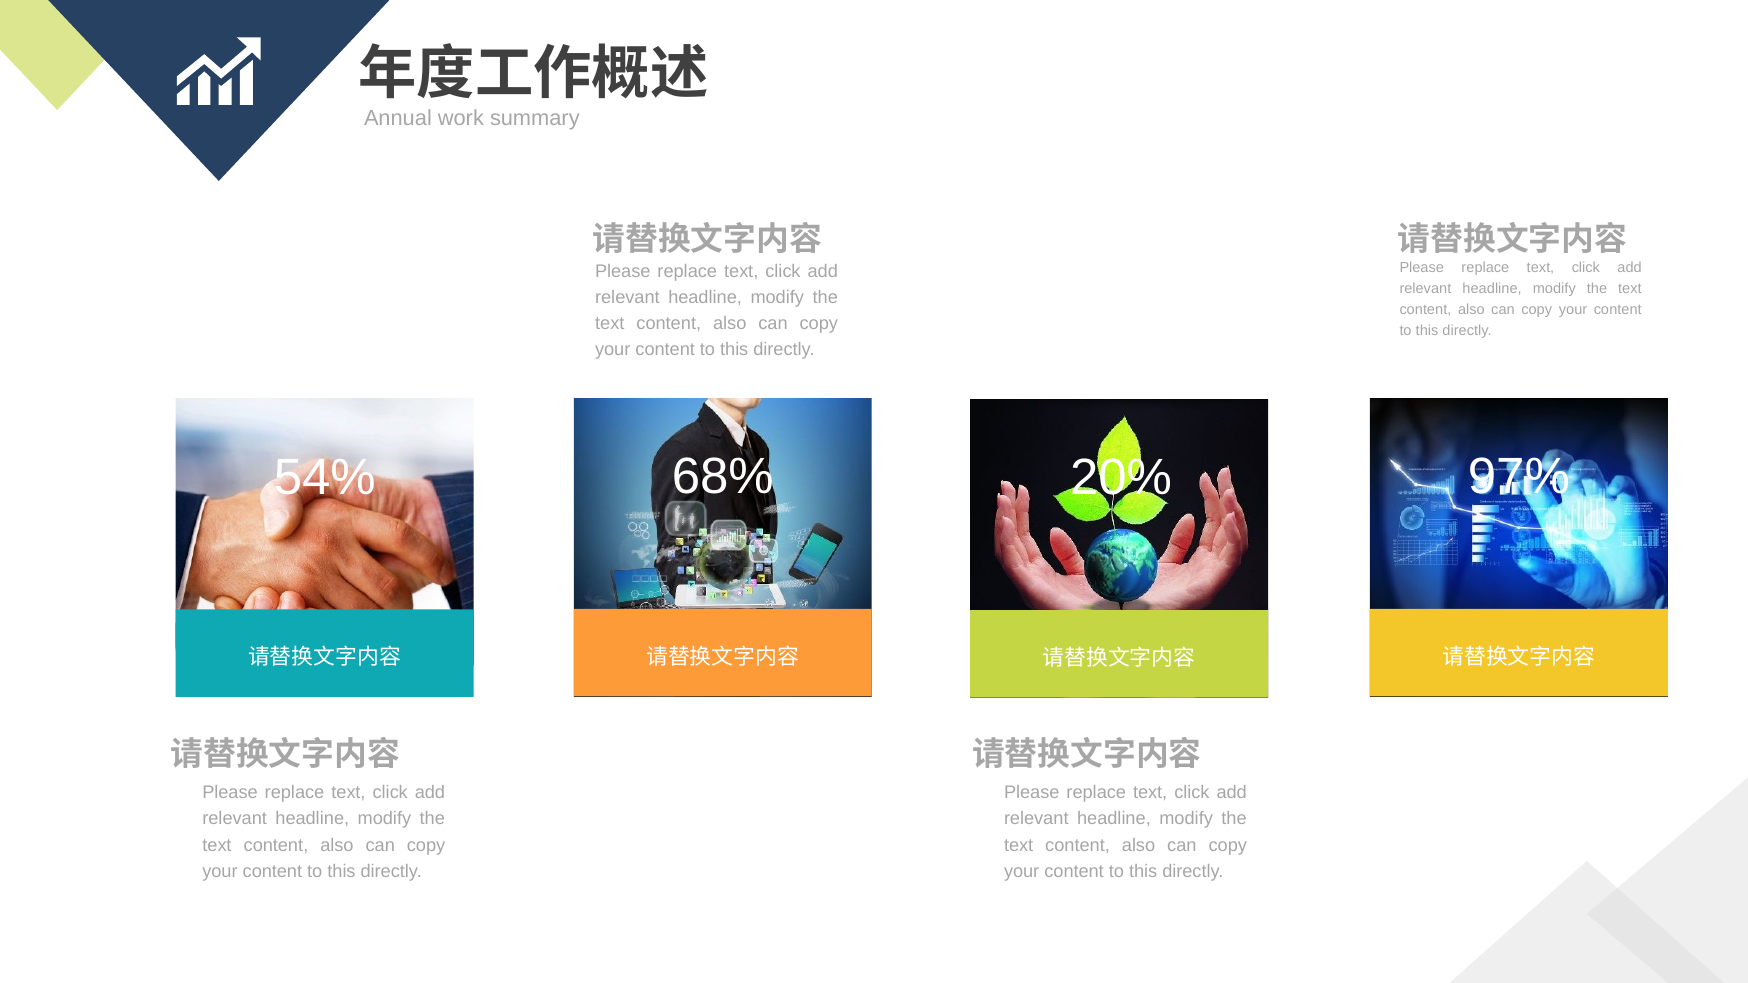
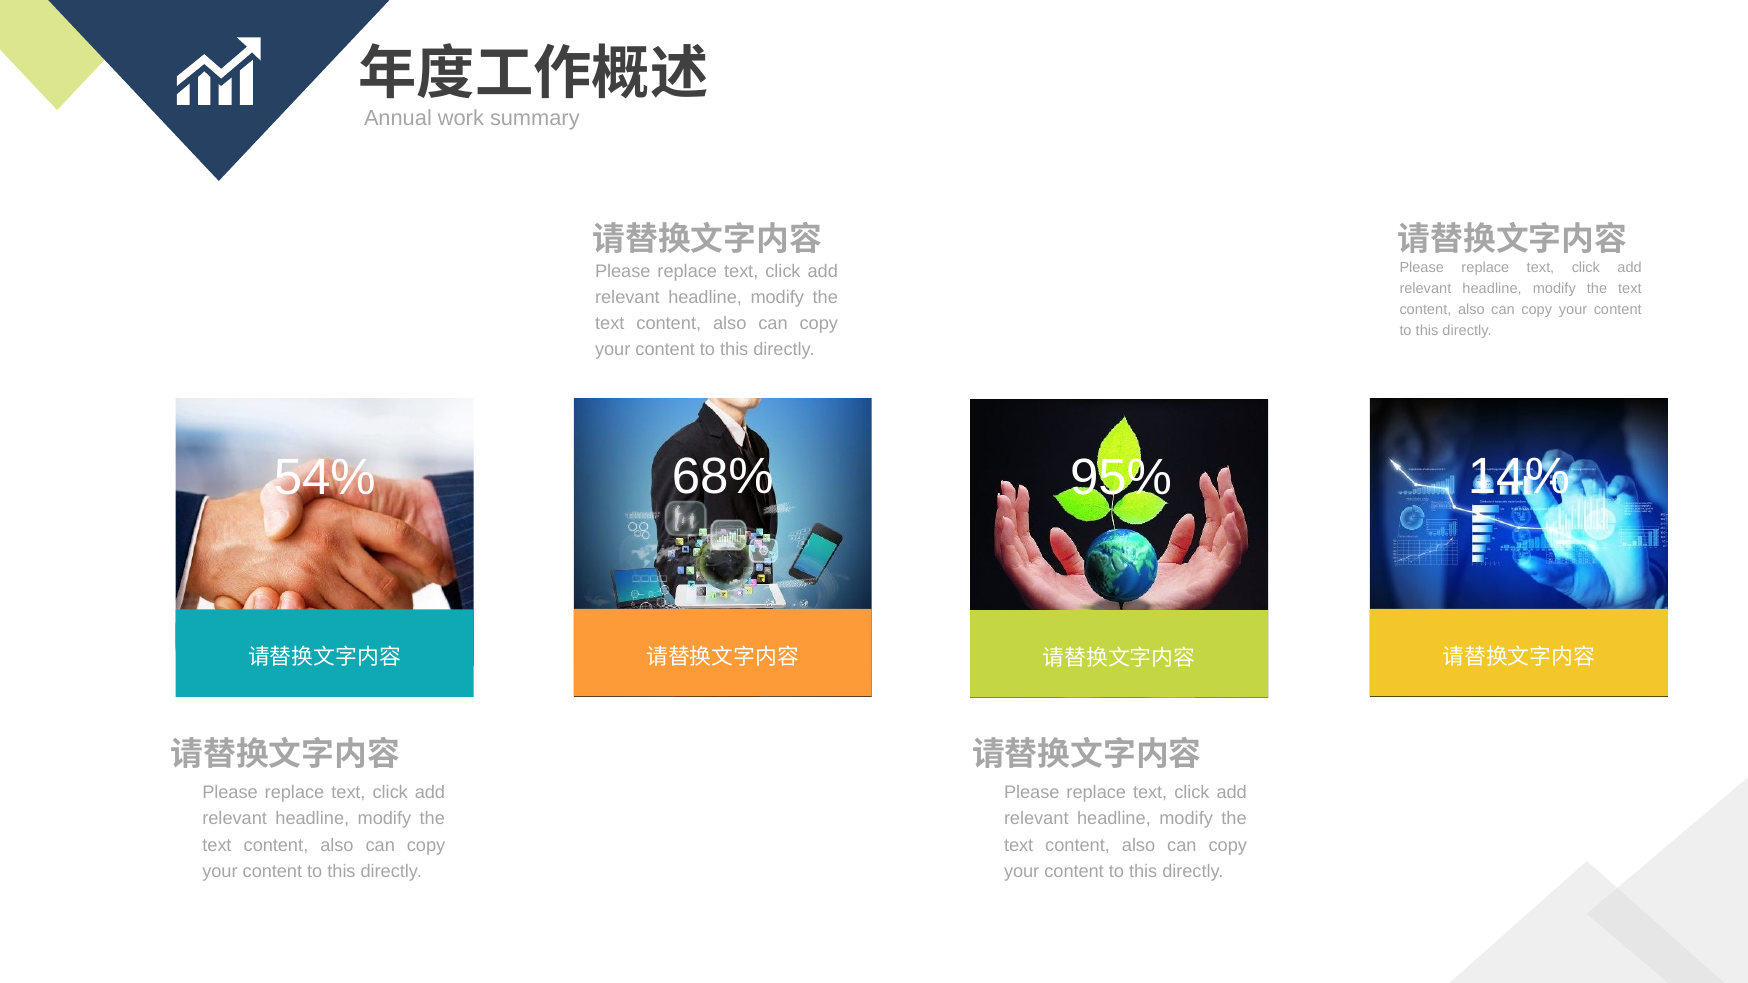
97%: 97% -> 14%
20%: 20% -> 95%
